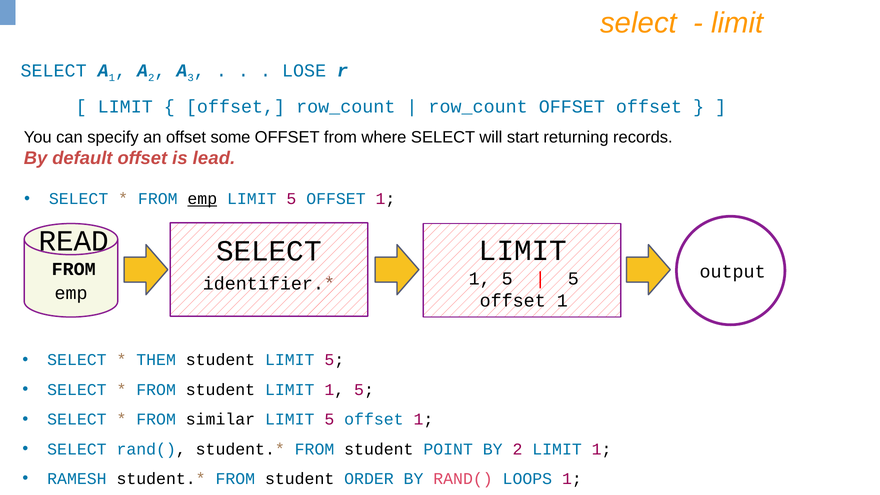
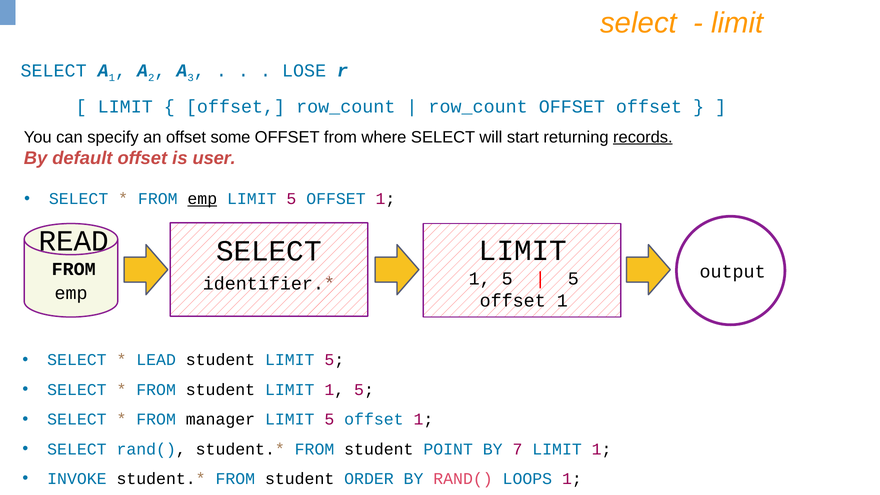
records underline: none -> present
lead: lead -> user
THEM: THEM -> LEAD
similar: similar -> manager
BY 2: 2 -> 7
RAMESH: RAMESH -> INVOKE
